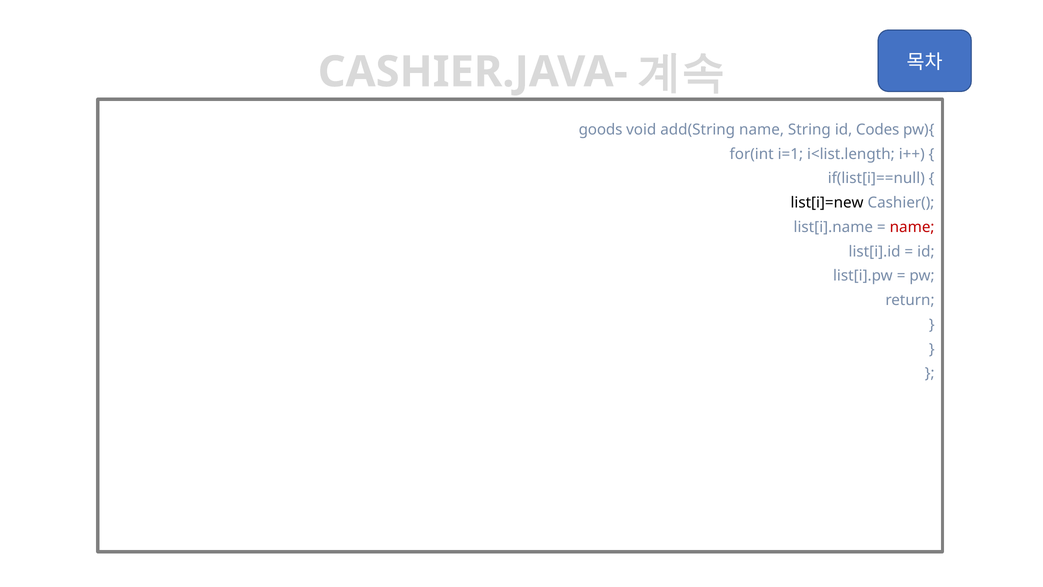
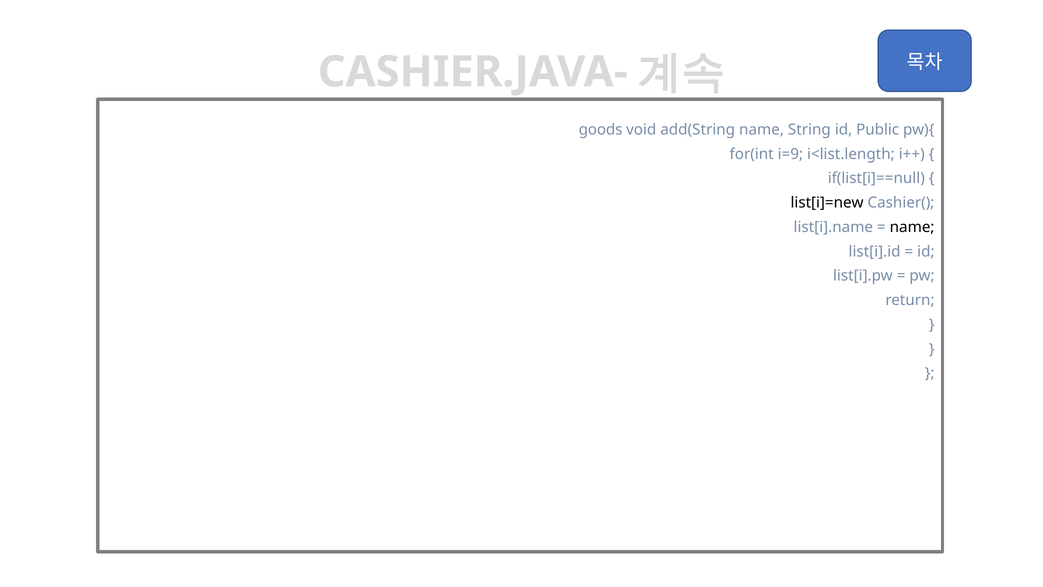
Codes: Codes -> Public
i=1: i=1 -> i=9
name at (912, 227) colour: red -> black
